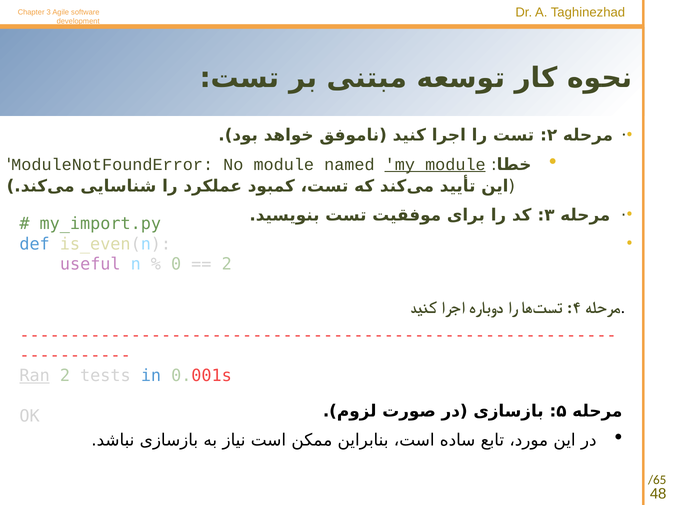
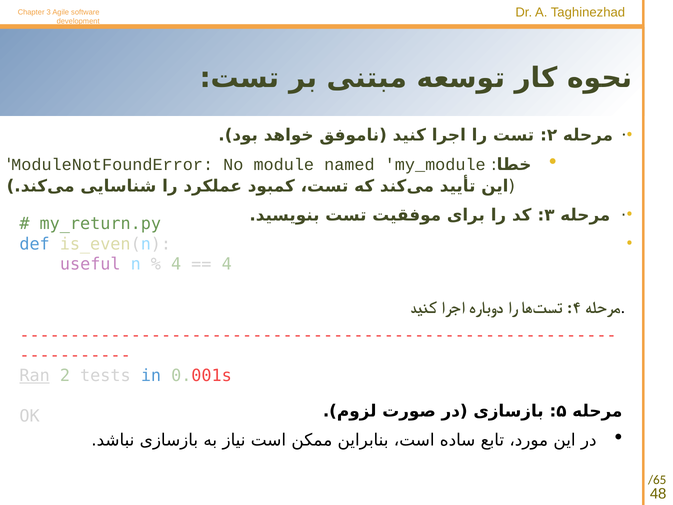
my_module underline: present -> none
my_import.py: my_import.py -> my_return.py
0 at (176, 264): 0 -> 4
2 at (227, 264): 2 -> 4
